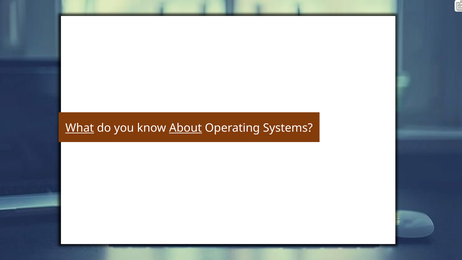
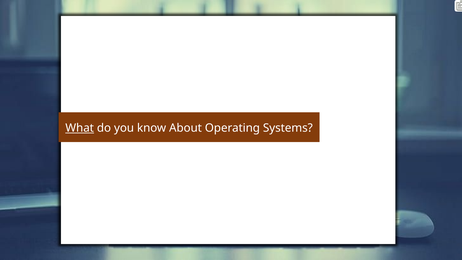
About underline: present -> none
